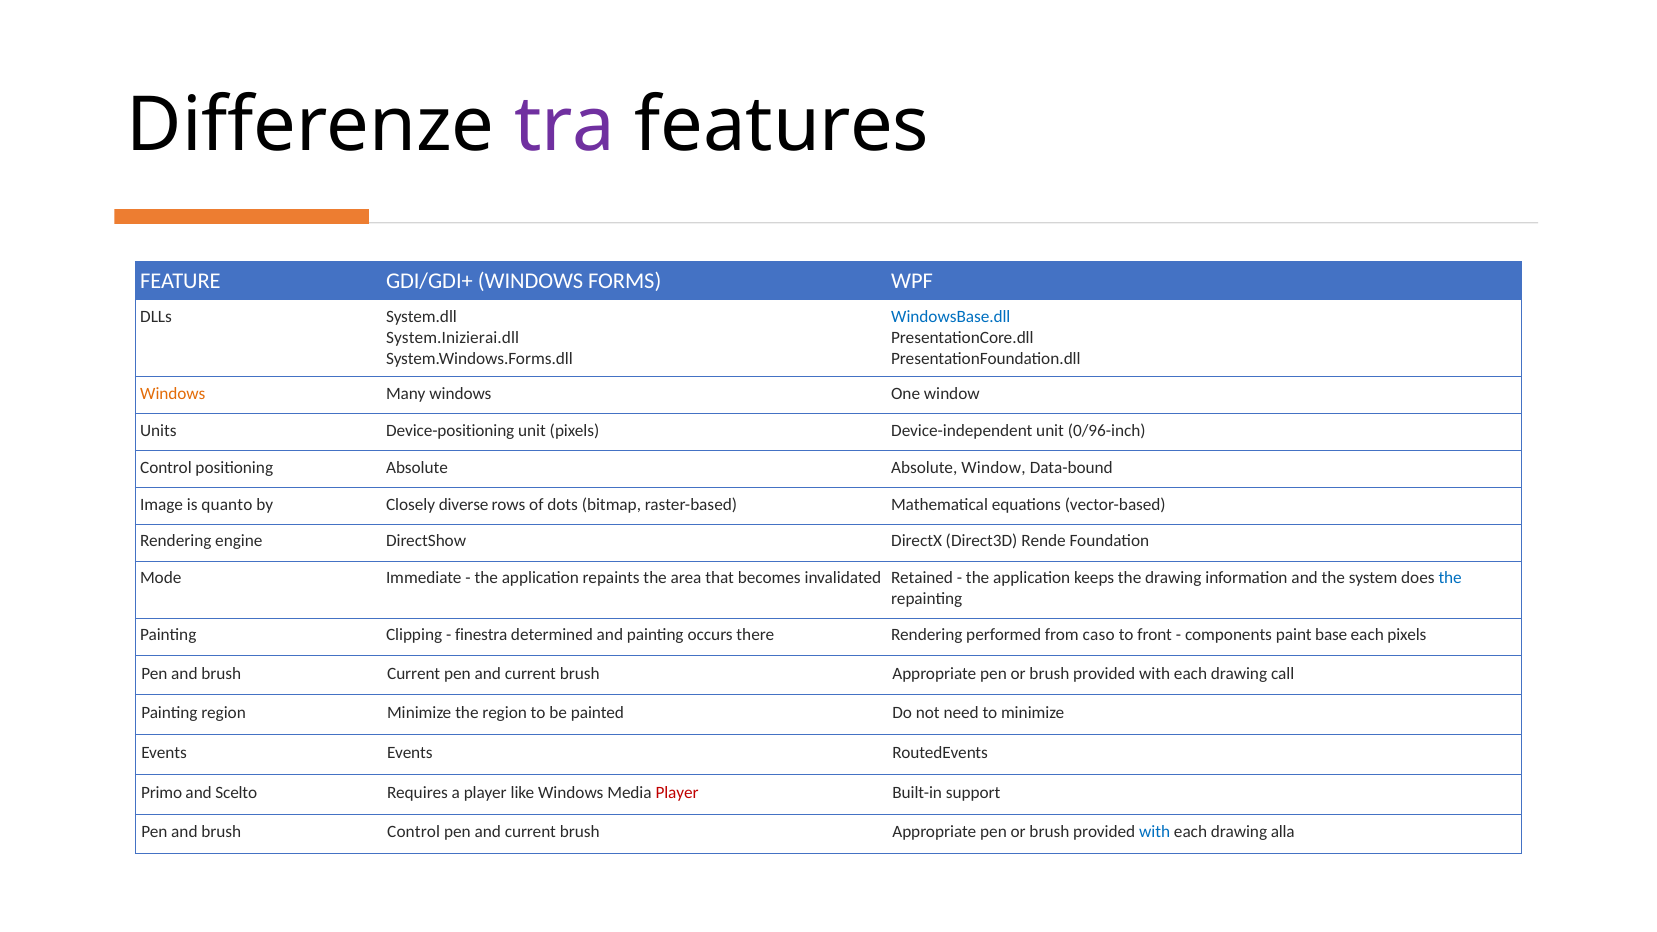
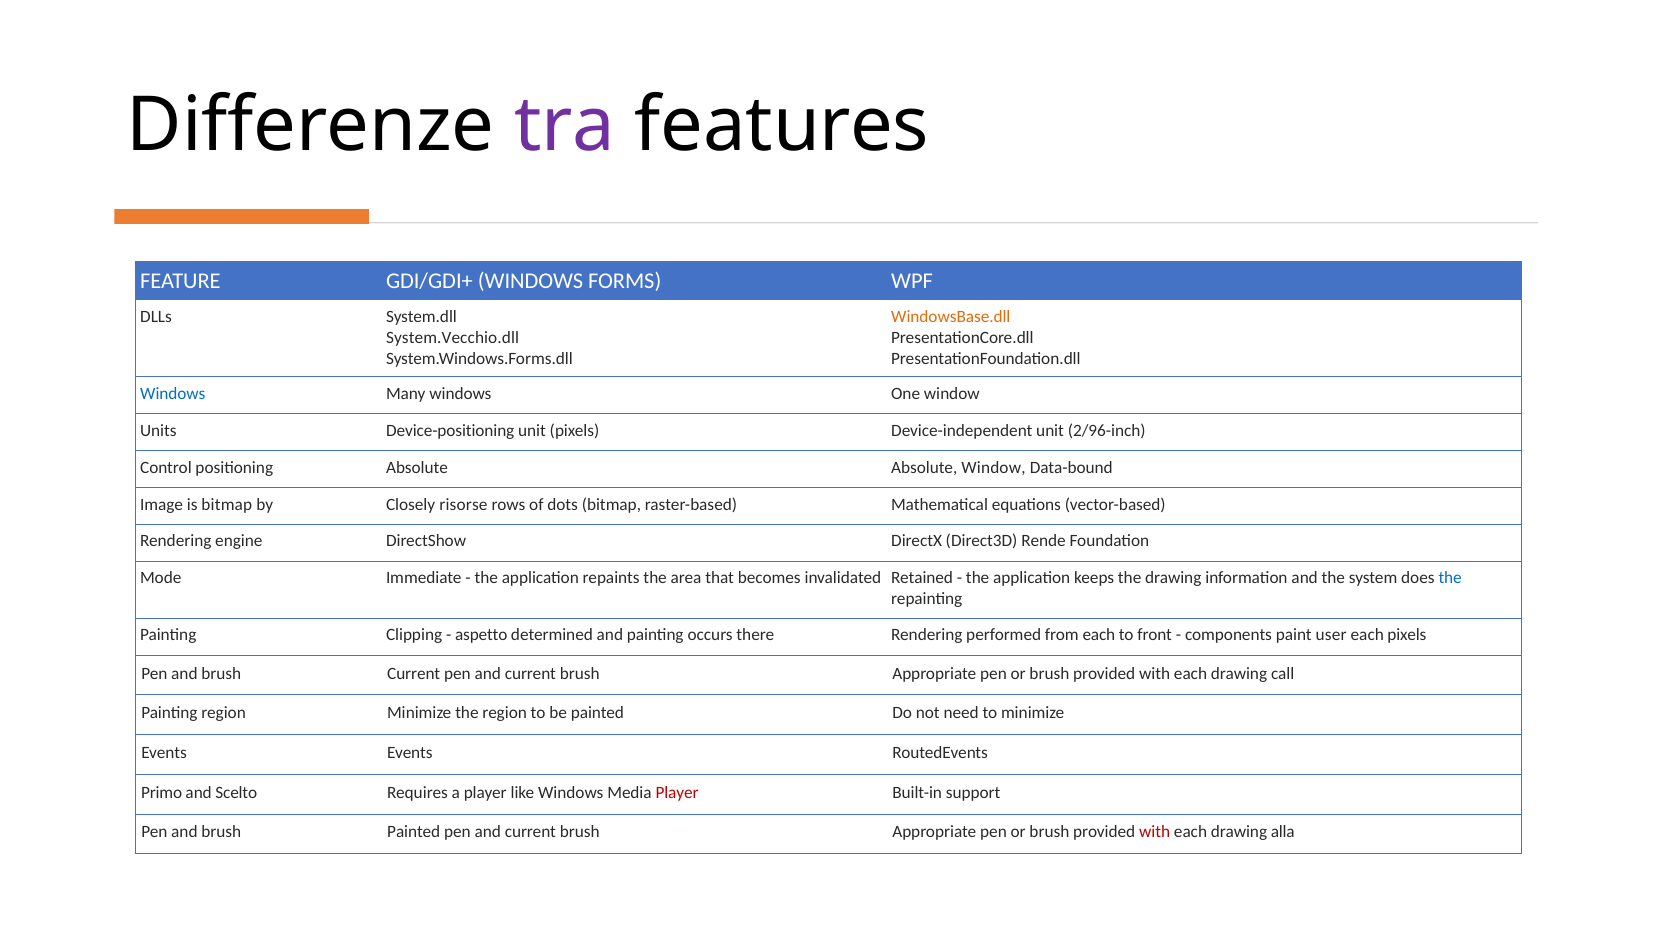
WindowsBase.dll colour: blue -> orange
System.Inizierai.dll: System.Inizierai.dll -> System.Vecchio.dll
Windows at (173, 394) colour: orange -> blue
0/96-inch: 0/96-inch -> 2/96-inch
is quanto: quanto -> bitmap
diverse: diverse -> risorse
finestra: finestra -> aspetto
from caso: caso -> each
base: base -> user
brush Control: Control -> Painted
with at (1155, 832) colour: blue -> red
